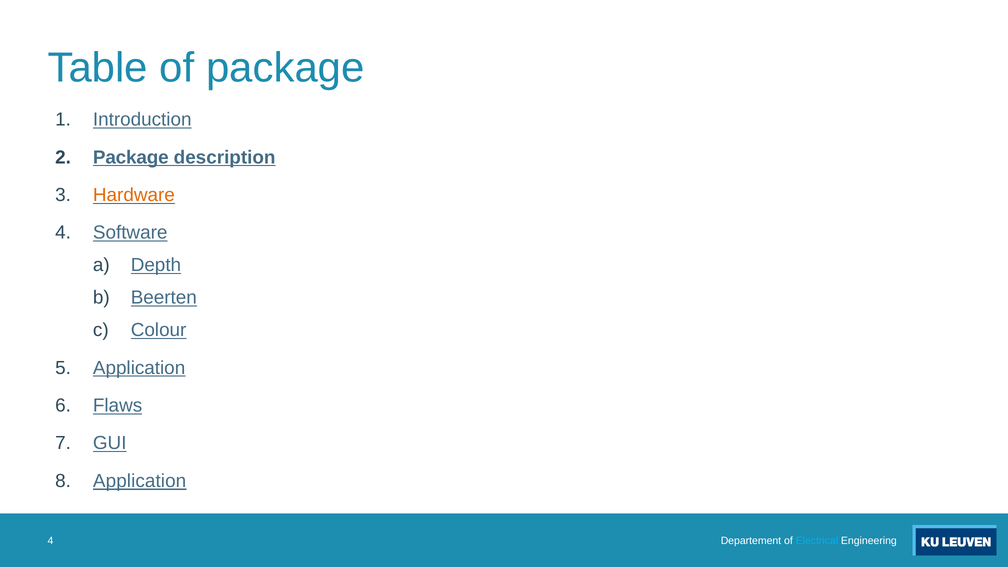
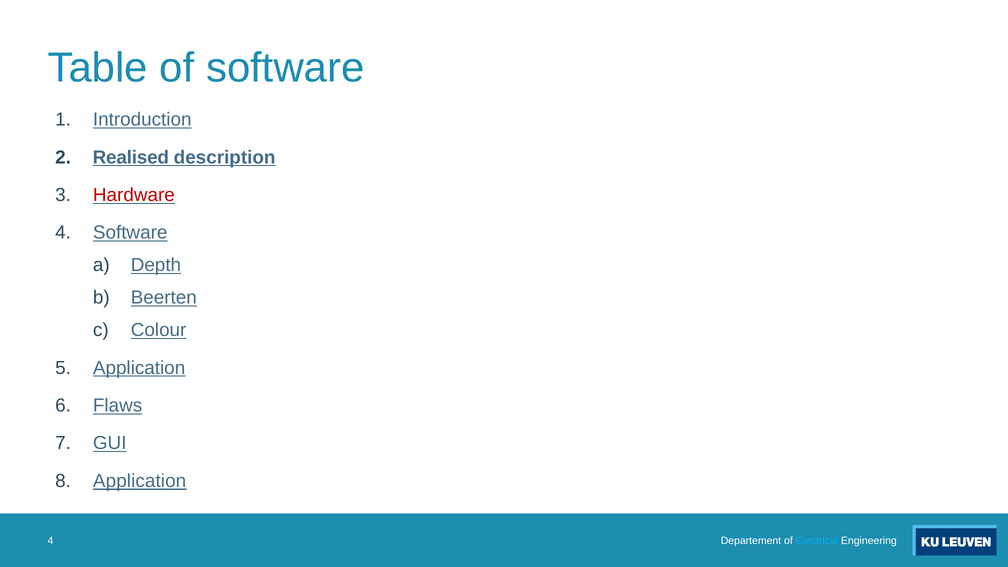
of package: package -> software
Package at (131, 157): Package -> Realised
Hardware colour: orange -> red
